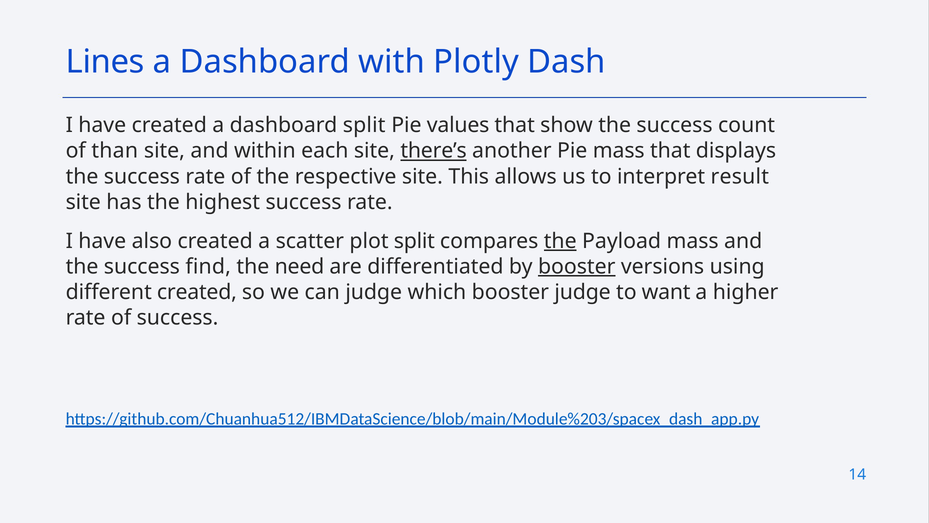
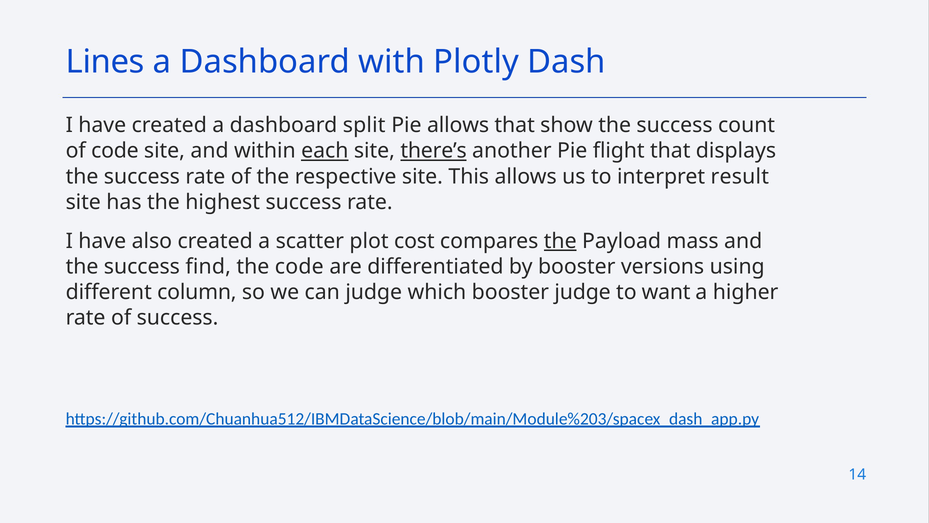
Pie values: values -> allows
of than: than -> code
each underline: none -> present
Pie mass: mass -> flight
plot split: split -> cost
the need: need -> code
booster at (577, 266) underline: present -> none
different created: created -> column
